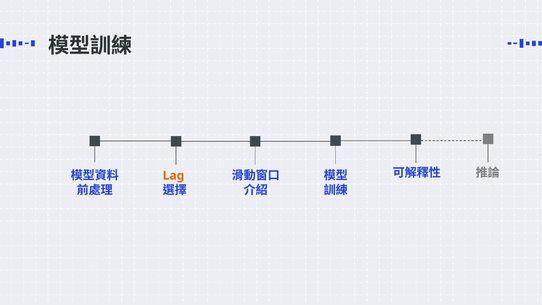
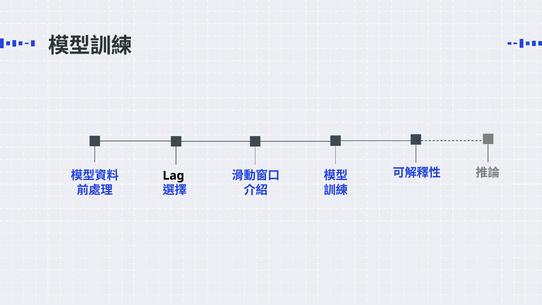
Lag colour: orange -> black
